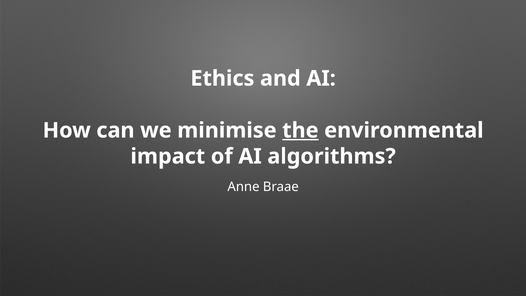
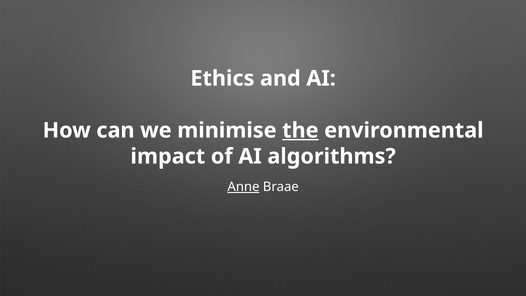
Anne underline: none -> present
